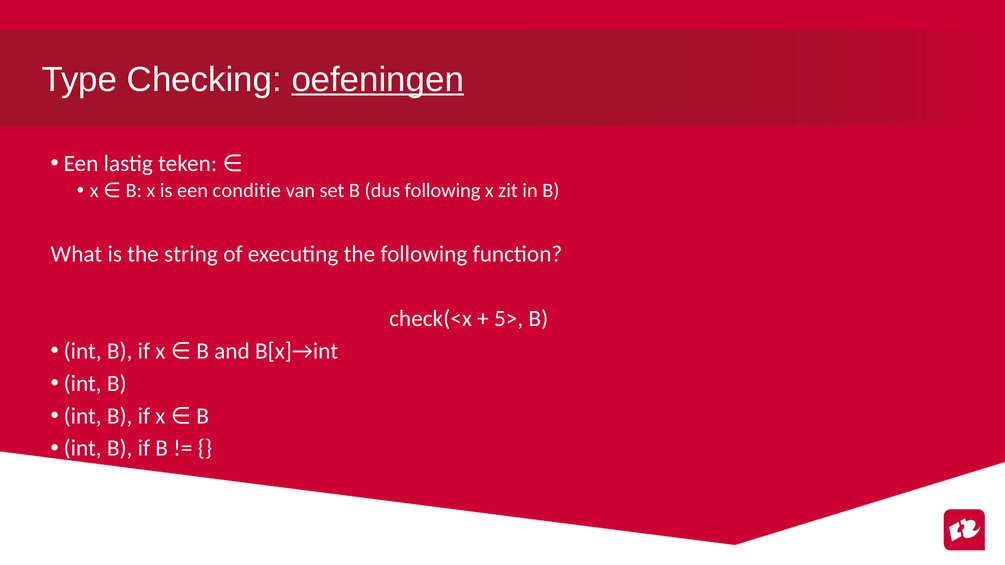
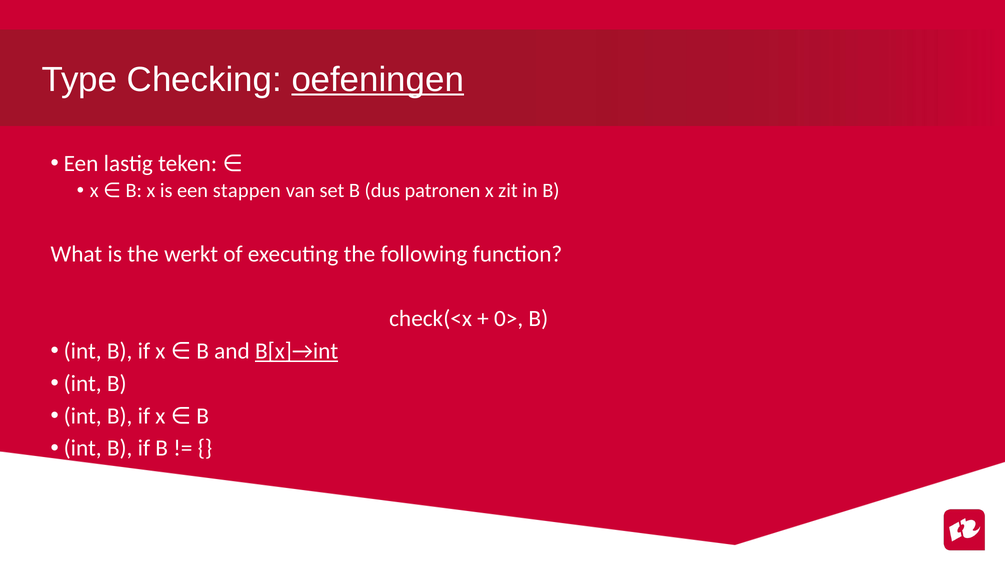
conditie: conditie -> stappen
dus following: following -> patronen
string: string -> werkt
5>: 5> -> 0>
B[x]→int underline: none -> present
